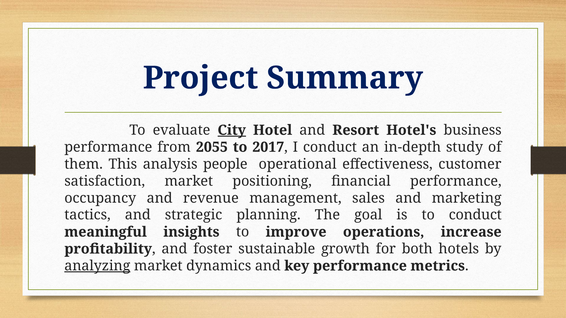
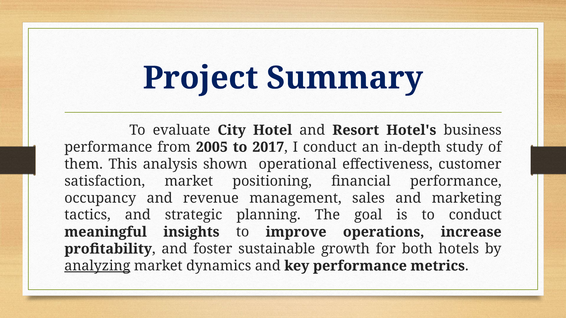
City underline: present -> none
2055: 2055 -> 2005
people: people -> shown
